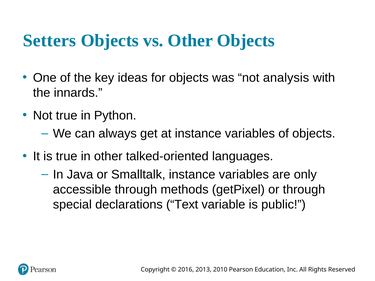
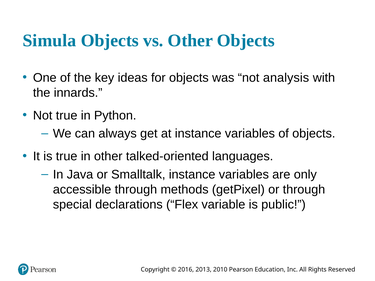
Setters: Setters -> Simula
Text: Text -> Flex
